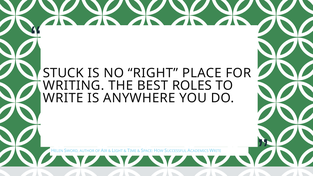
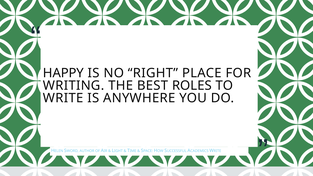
STUCK: STUCK -> HAPPY
